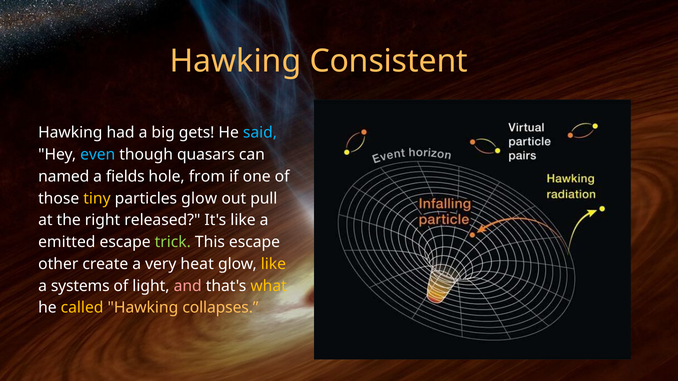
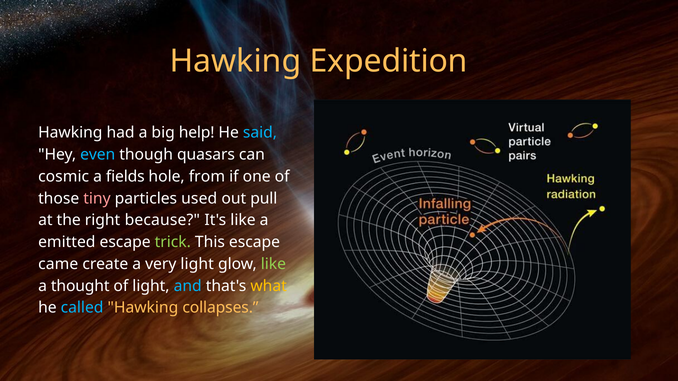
Consistent: Consistent -> Expedition
gets: gets -> help
named: named -> cosmic
tiny colour: yellow -> pink
particles glow: glow -> used
released: released -> because
other: other -> came
very heat: heat -> light
like at (273, 264) colour: yellow -> light green
systems: systems -> thought
and colour: pink -> light blue
called colour: yellow -> light blue
